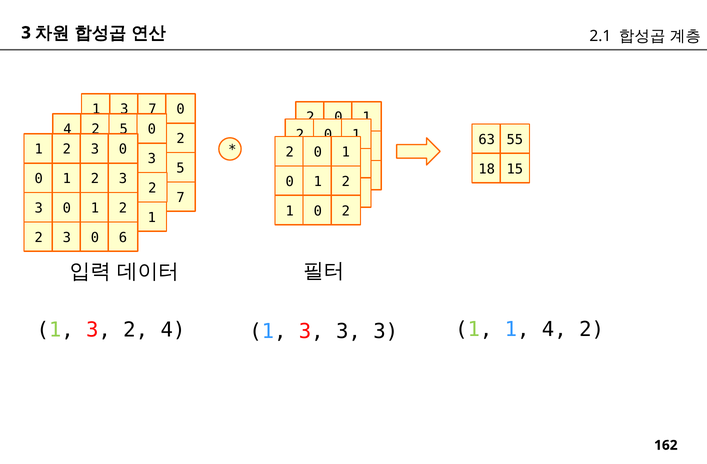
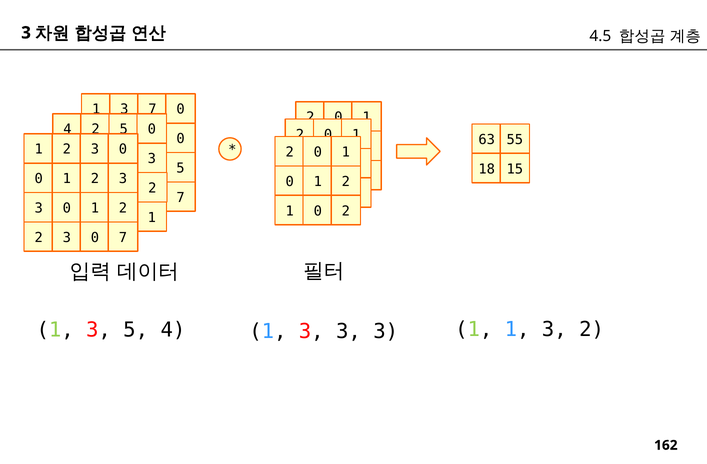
2.1: 2.1 -> 4.5
2 at (181, 139): 2 -> 0
6 at (123, 238): 6 -> 7
3 2: 2 -> 5
1 1 4: 4 -> 3
